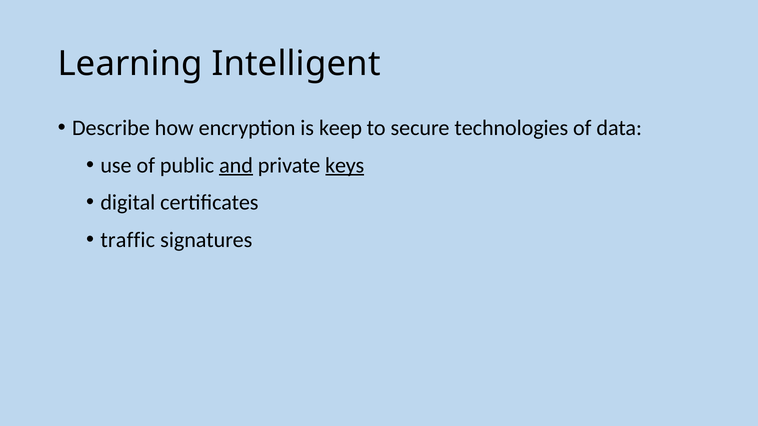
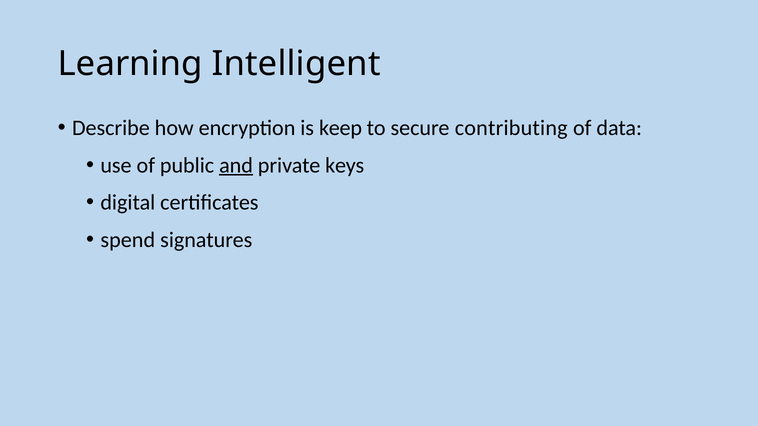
technologies: technologies -> contributing
keys underline: present -> none
traffic: traffic -> spend
